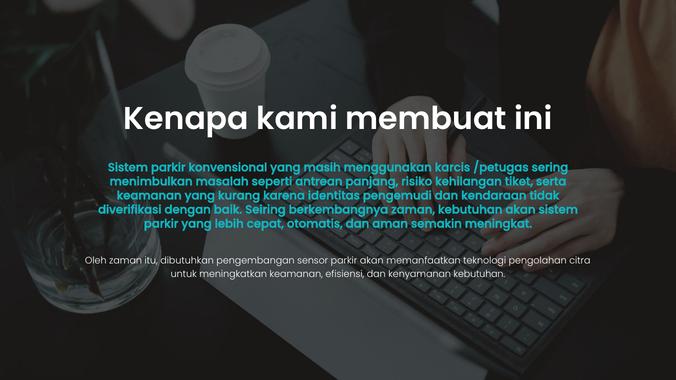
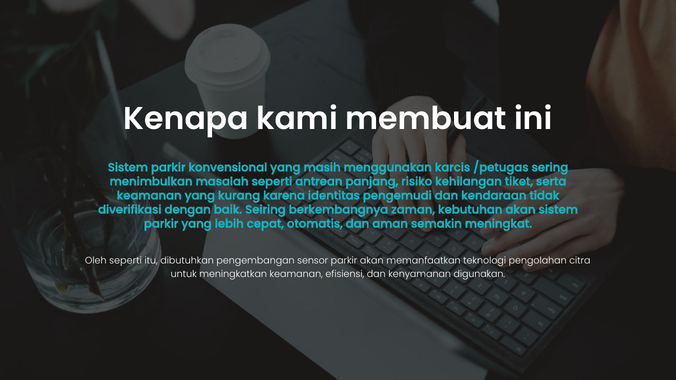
Oleh zaman: zaman -> seperti
kenyamanan kebutuhan: kebutuhan -> digunakan
